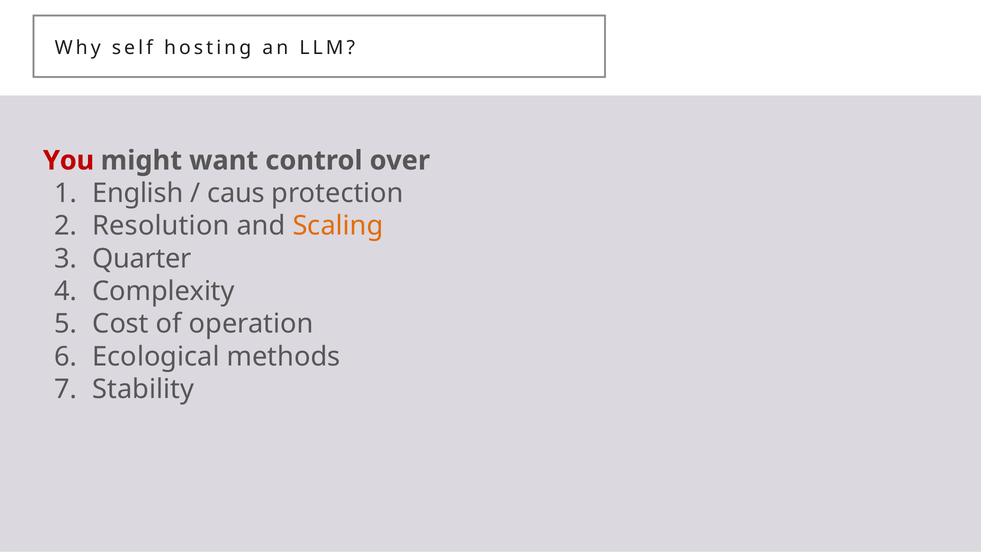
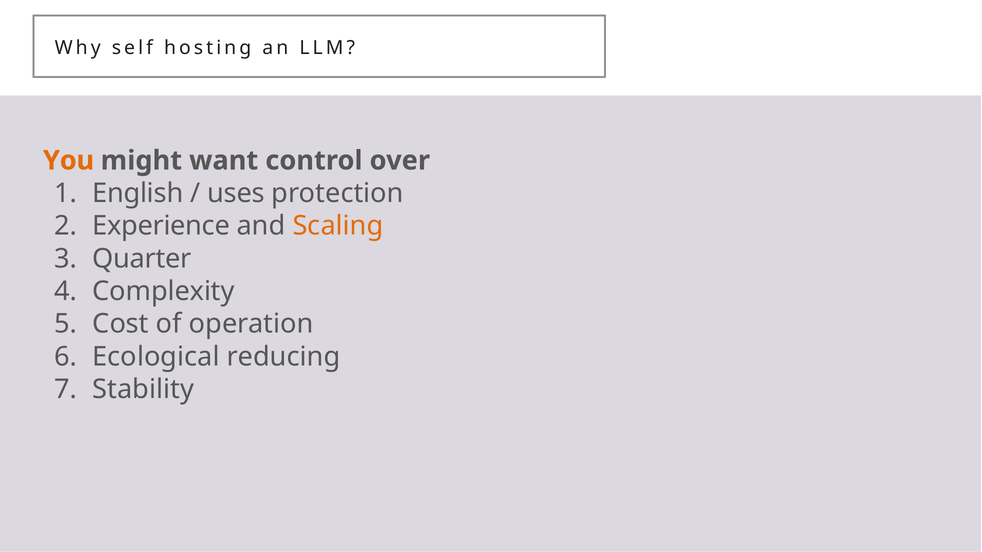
You colour: red -> orange
caus: caus -> uses
Resolution: Resolution -> Experience
methods: methods -> reducing
